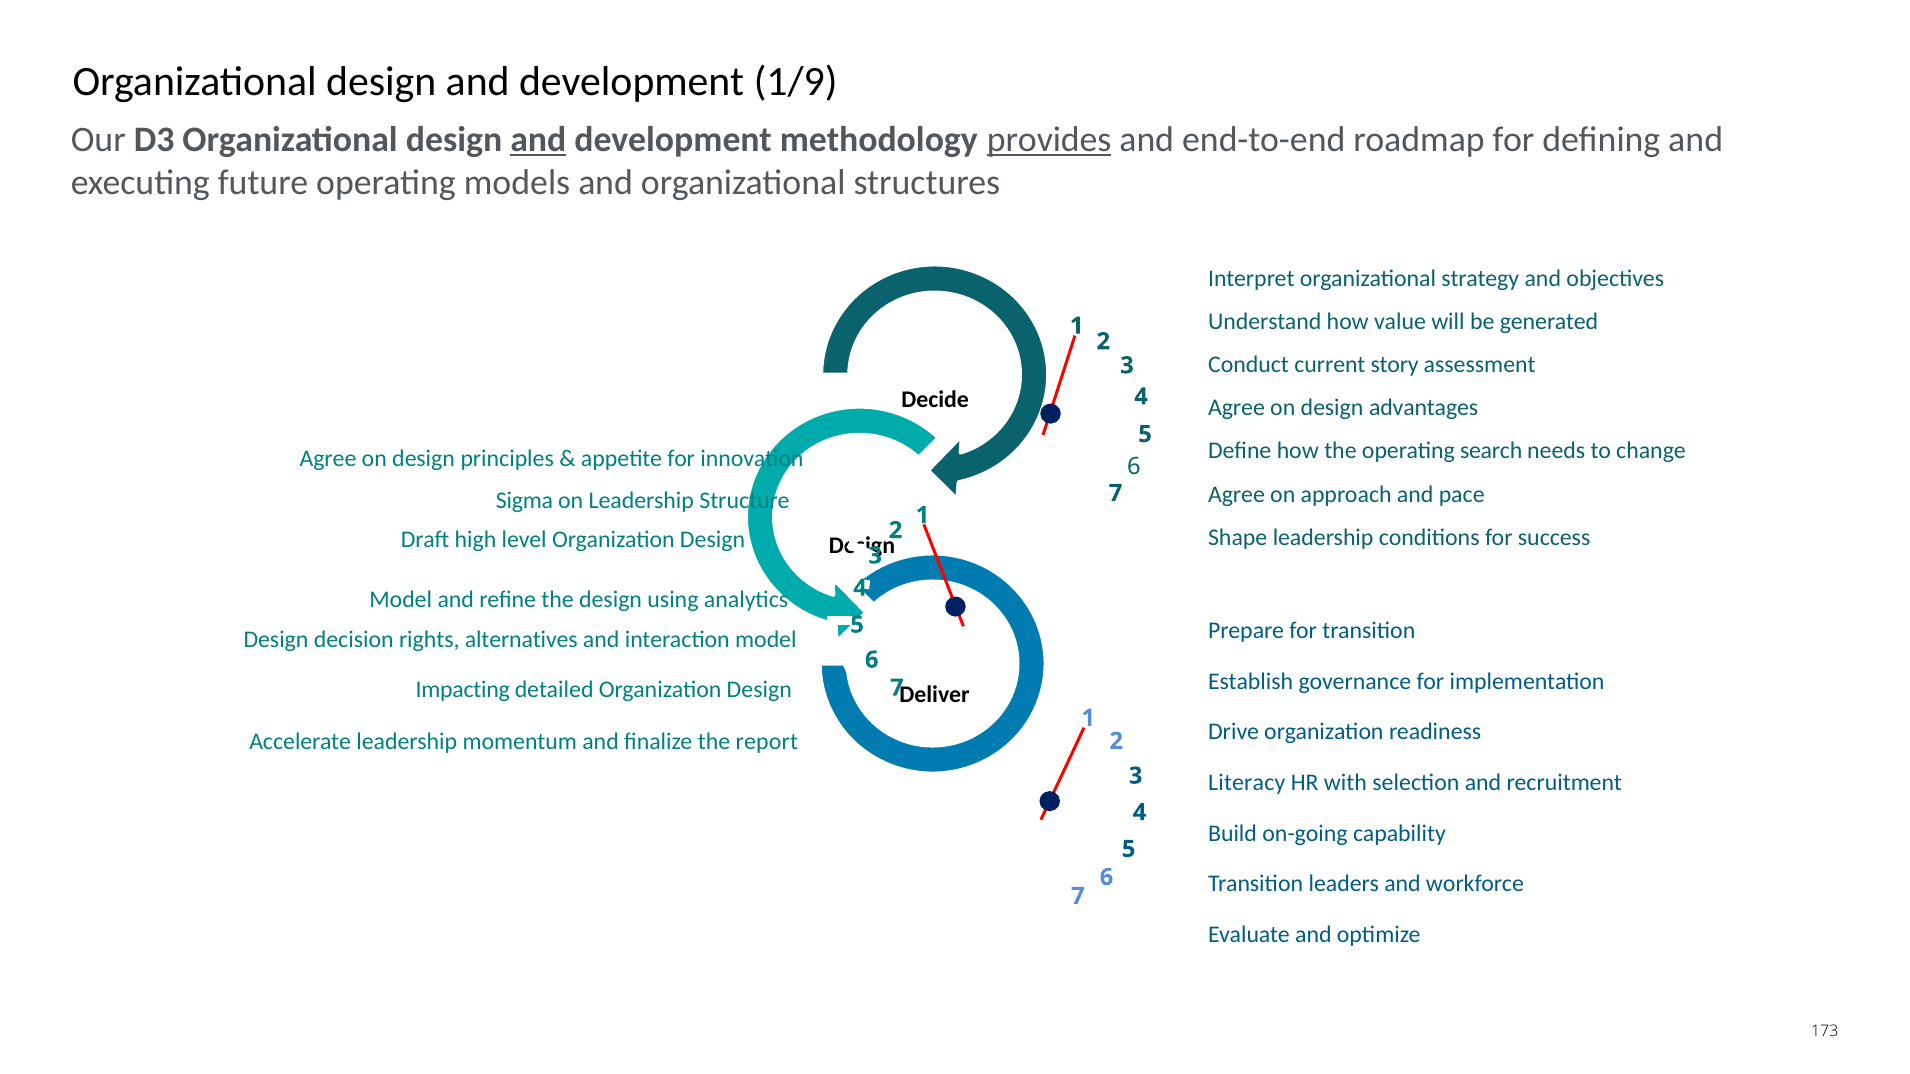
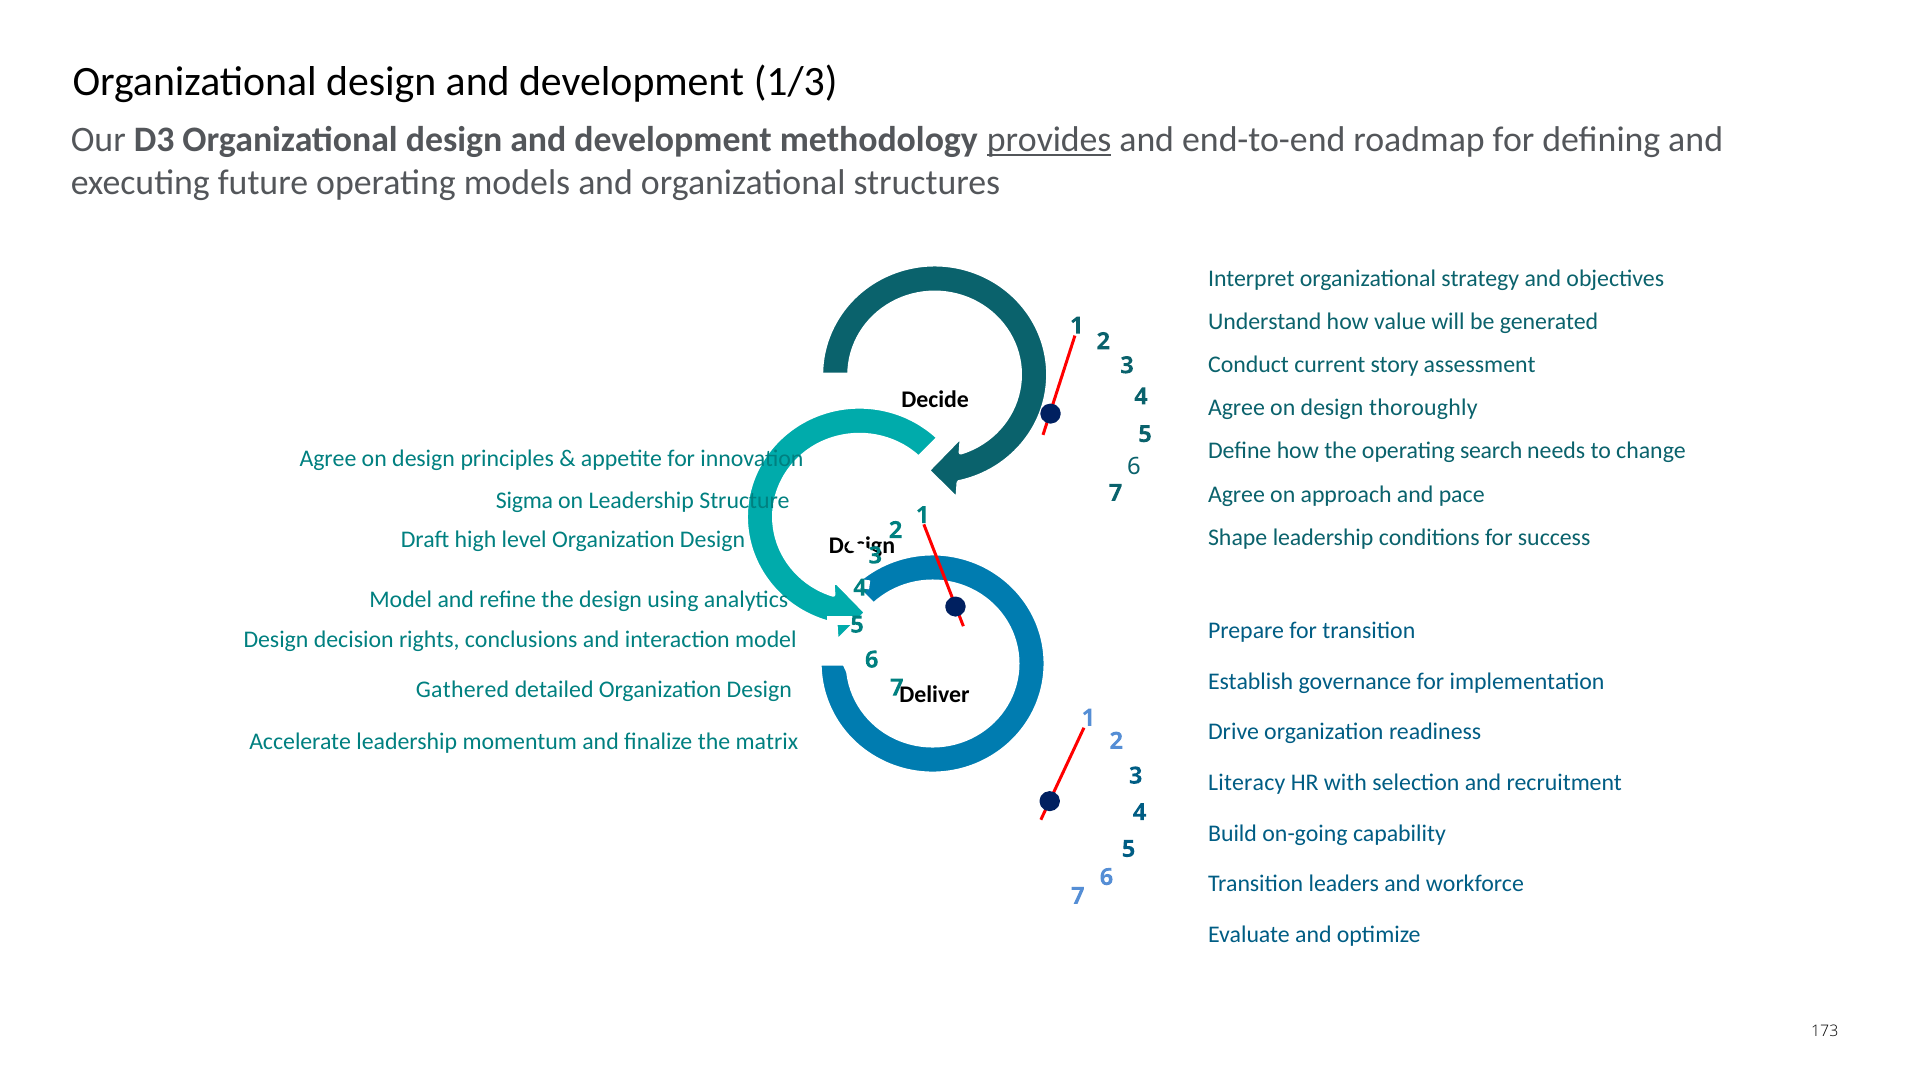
1/9: 1/9 -> 1/3
and at (538, 140) underline: present -> none
advantages: advantages -> thoroughly
alternatives: alternatives -> conclusions
Impacting: Impacting -> Gathered
report: report -> matrix
